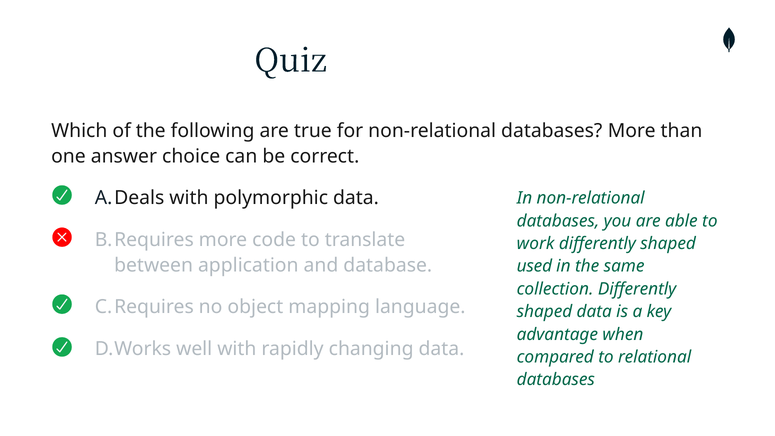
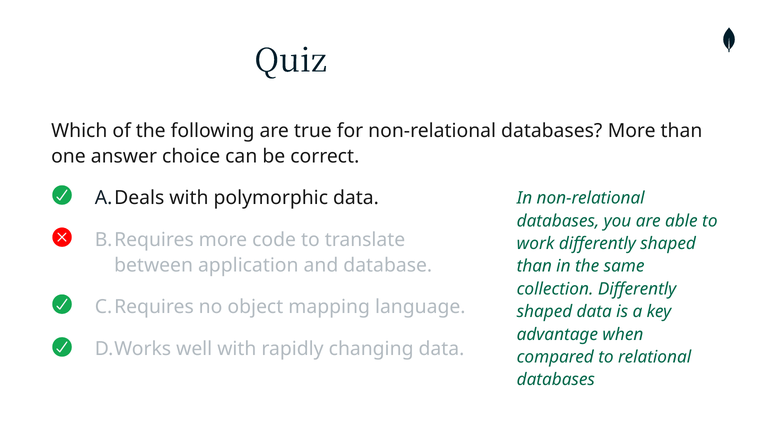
used at (534, 266): used -> than
